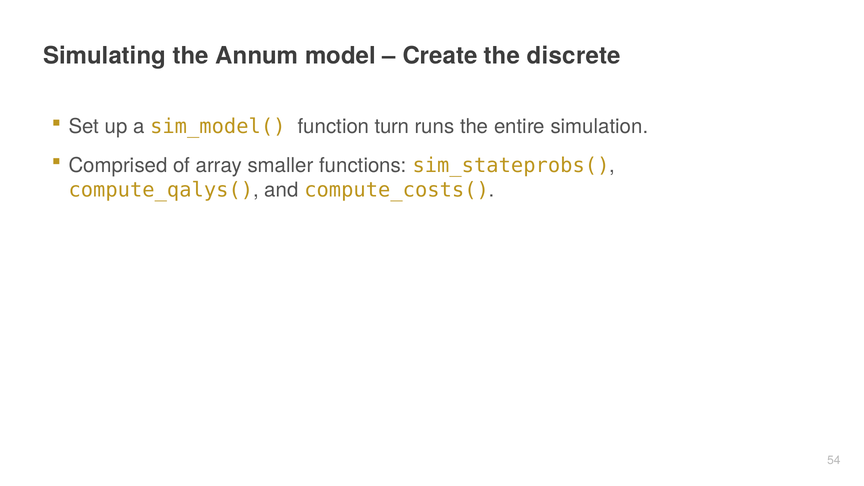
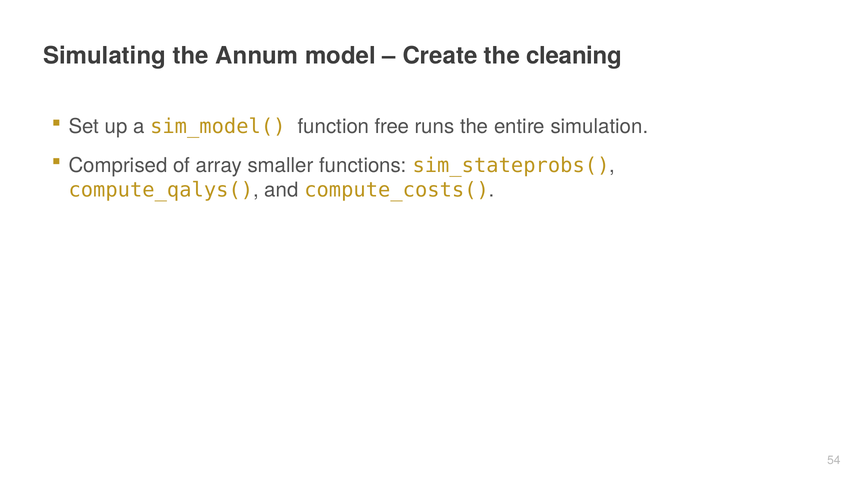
discrete: discrete -> cleaning
turn: turn -> free
